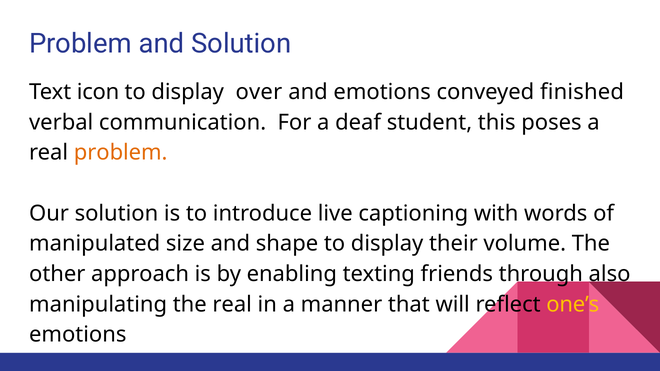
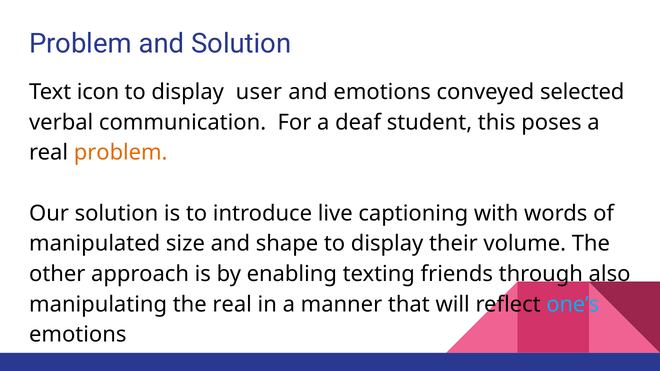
over: over -> user
finished: finished -> selected
one’s colour: yellow -> light blue
